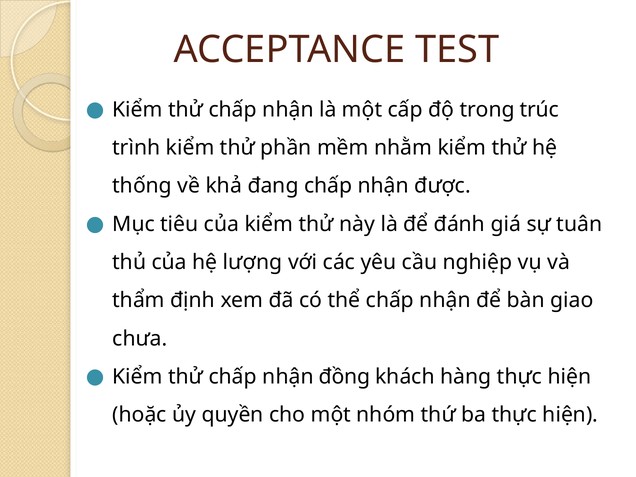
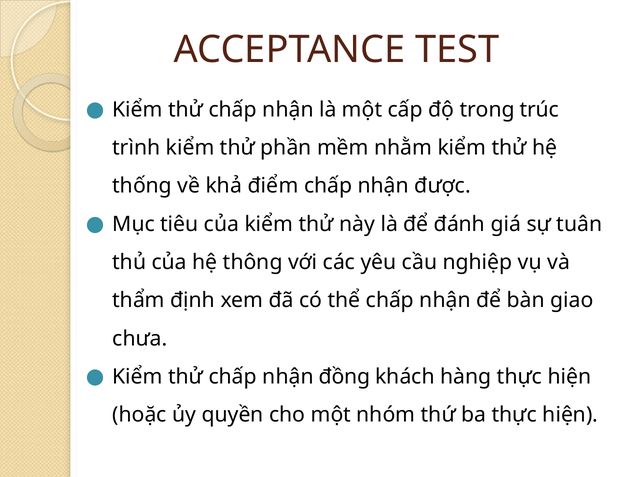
đang: đang -> điểm
lượng: lượng -> thông
